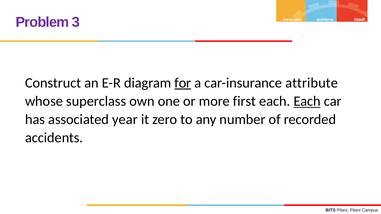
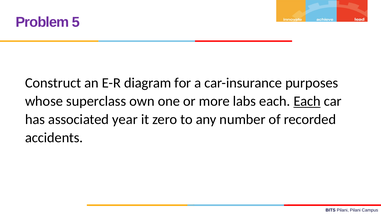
3: 3 -> 5
for underline: present -> none
attribute: attribute -> purposes
first: first -> labs
